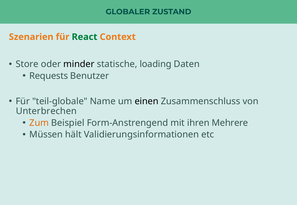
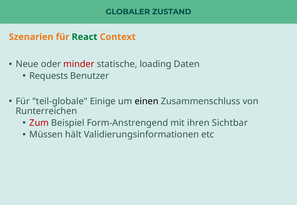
Store: Store -> Neue
minder colour: black -> red
Name: Name -> Einige
Unterbrechen: Unterbrechen -> Runterreichen
Zum colour: orange -> red
Mehrere: Mehrere -> Sichtbar
